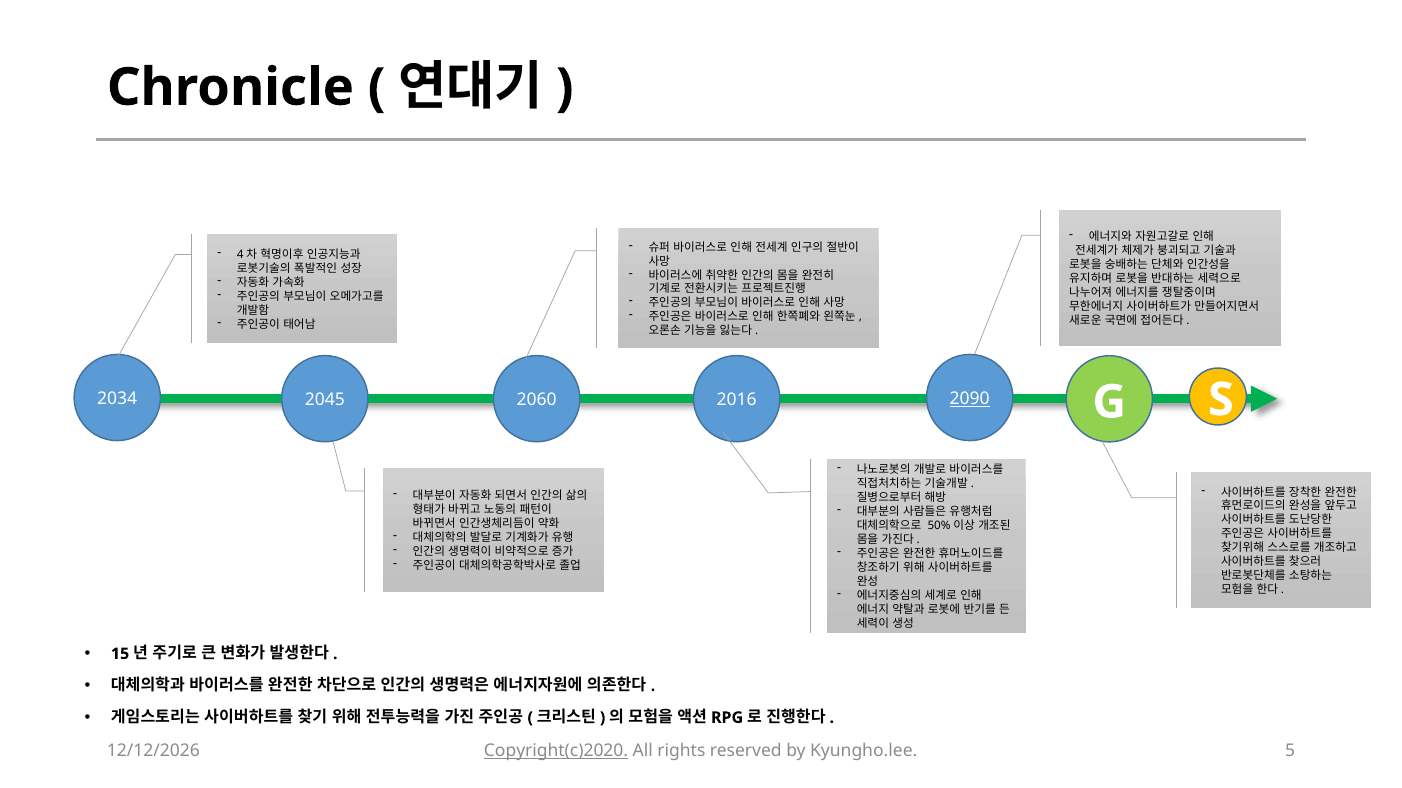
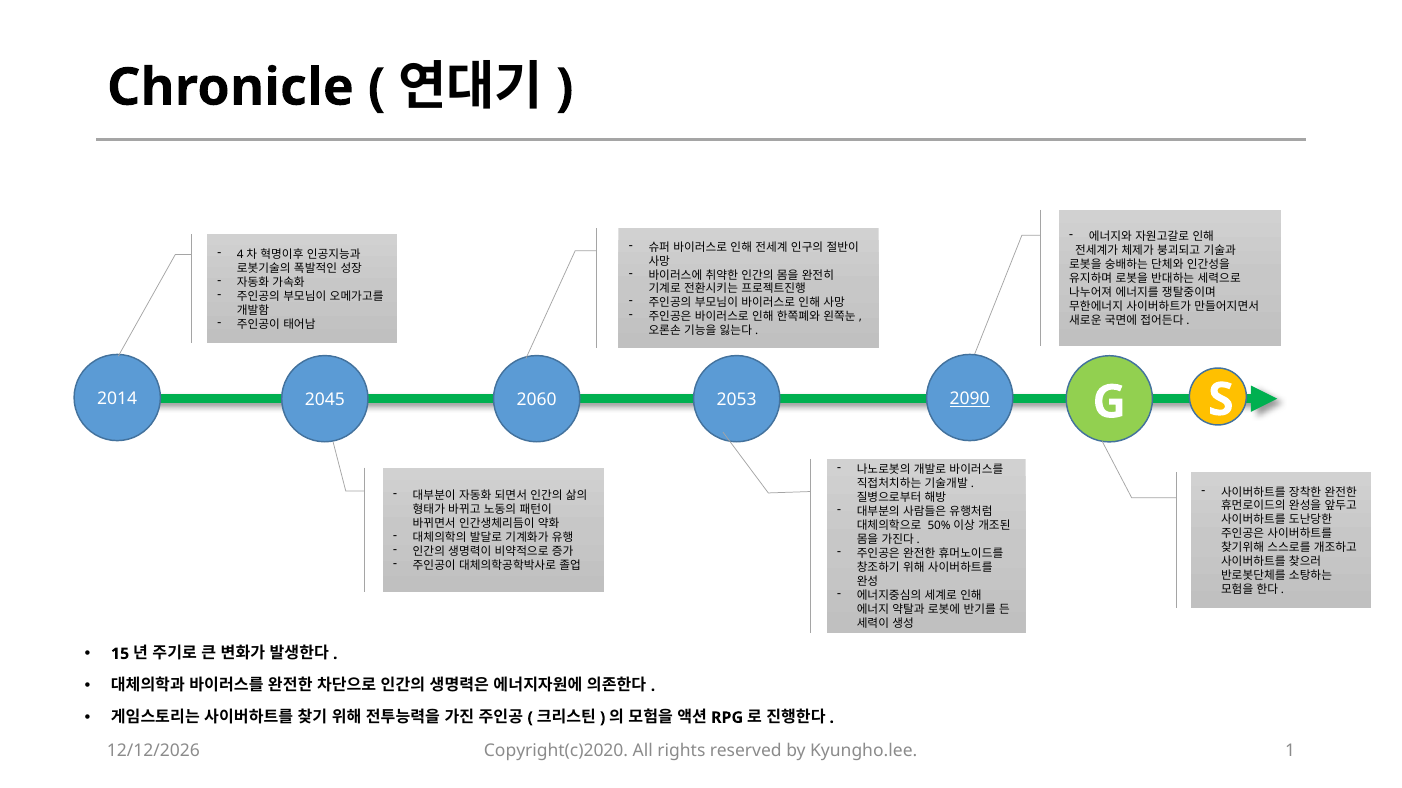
2034: 2034 -> 2014
2016: 2016 -> 2053
Copyright(c)2020 underline: present -> none
5: 5 -> 1
